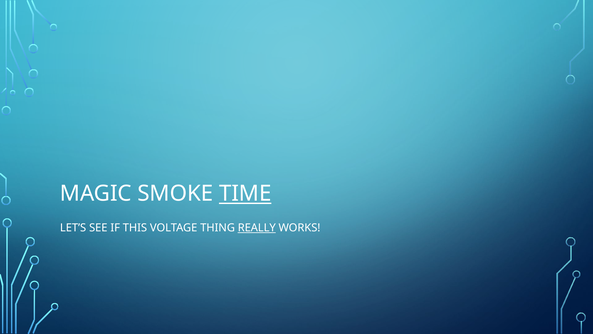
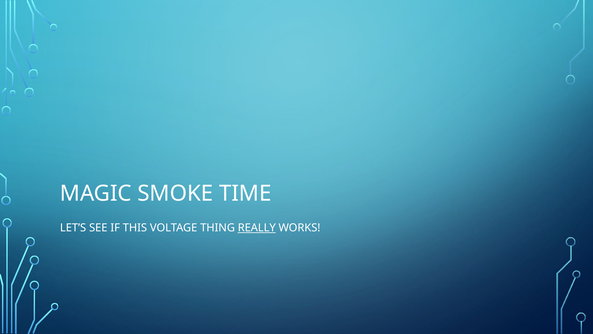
TIME underline: present -> none
